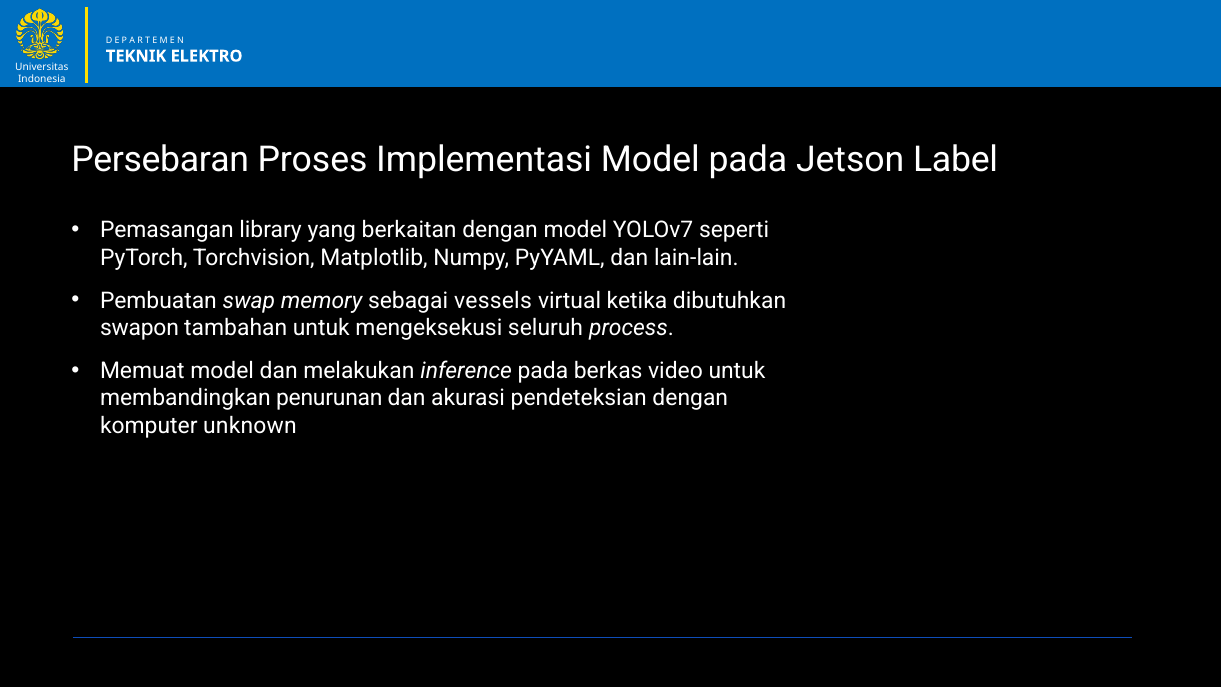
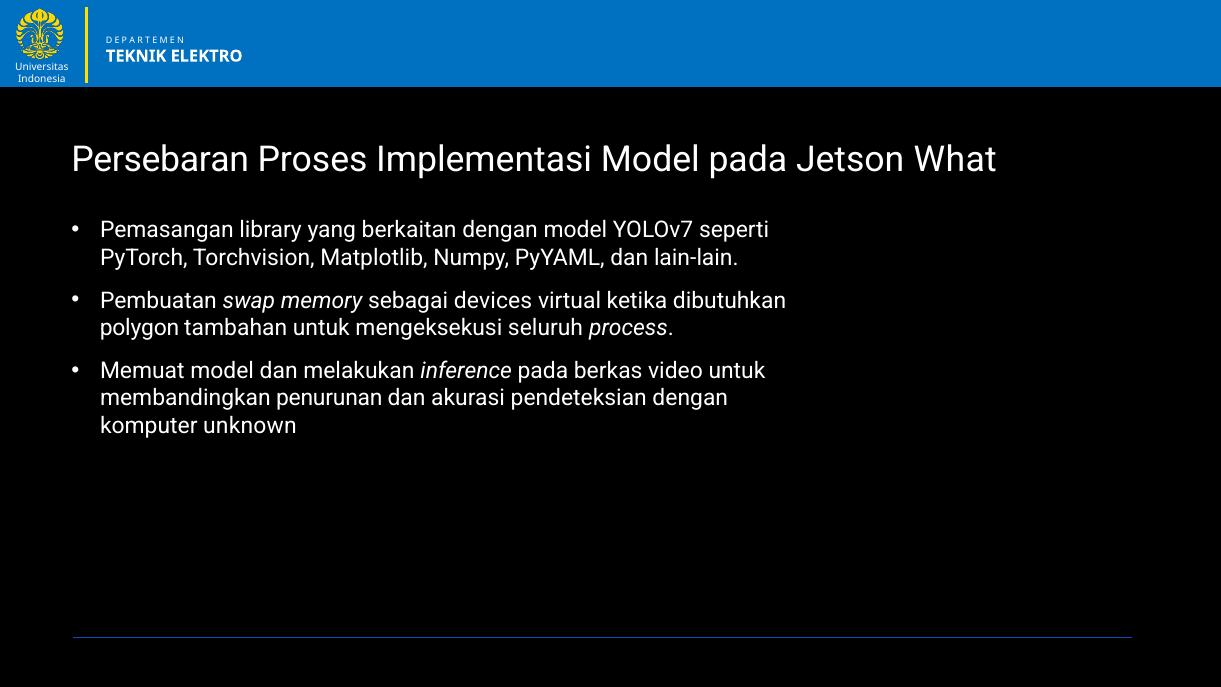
Label: Label -> What
vessels: vessels -> devices
swapon: swapon -> polygon
